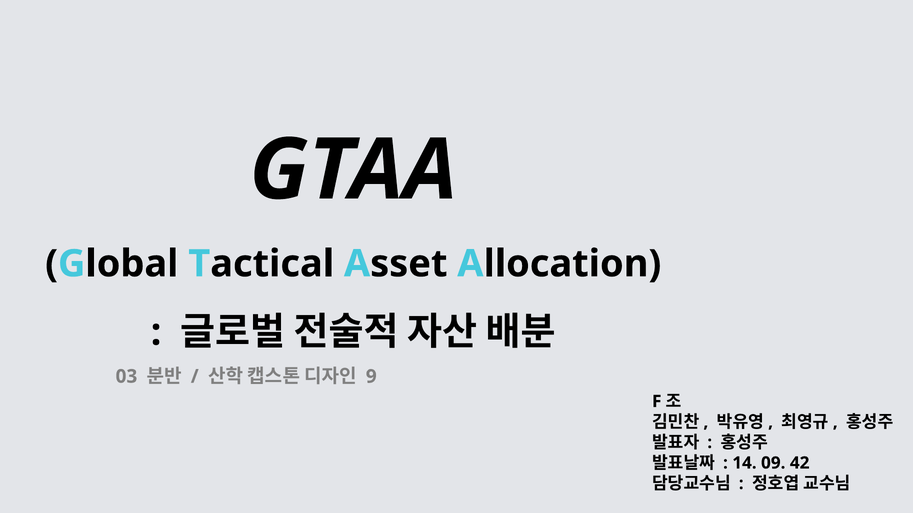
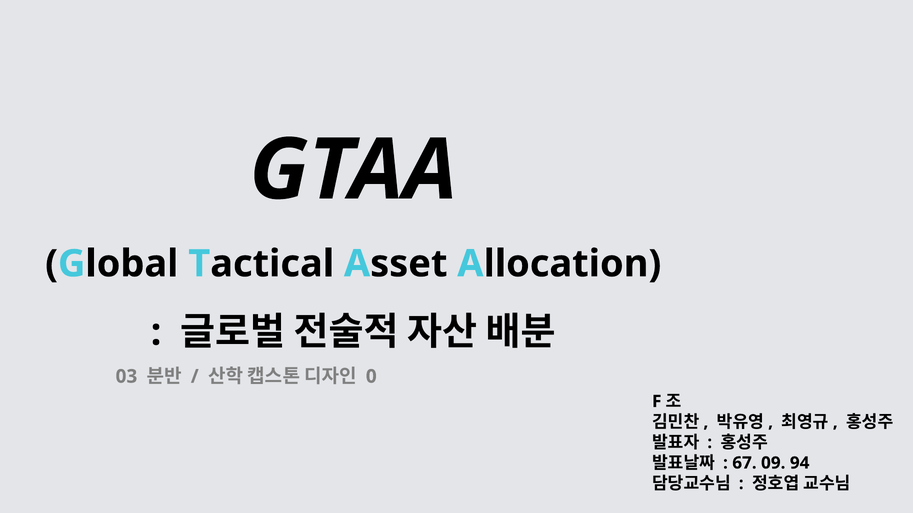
9: 9 -> 0
14: 14 -> 67
42: 42 -> 94
